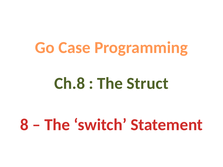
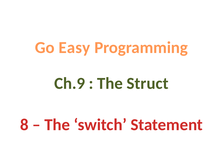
Case: Case -> Easy
Ch.8: Ch.8 -> Ch.9
